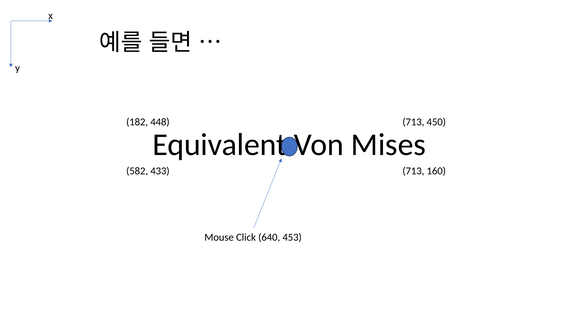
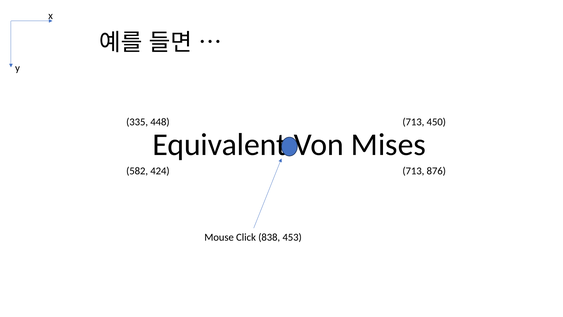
182: 182 -> 335
433: 433 -> 424
160: 160 -> 876
640: 640 -> 838
